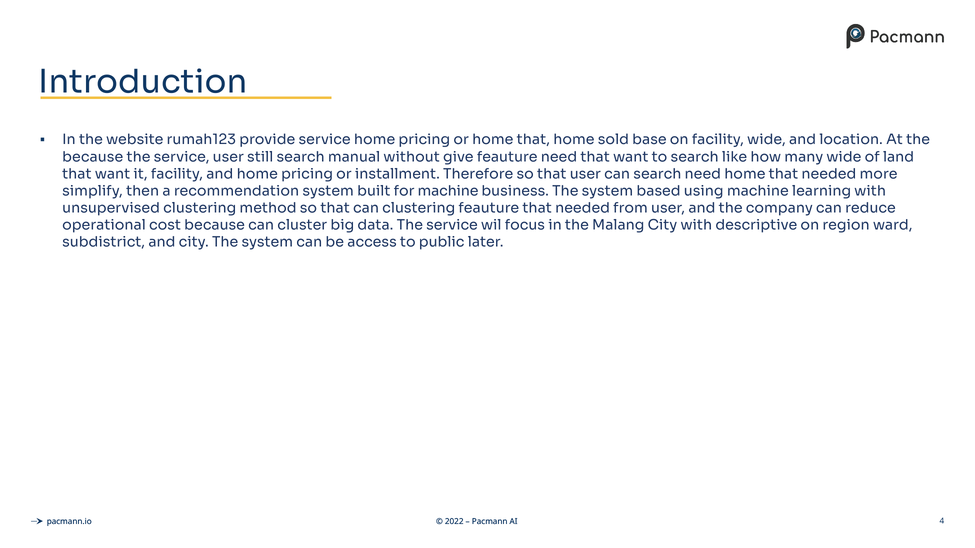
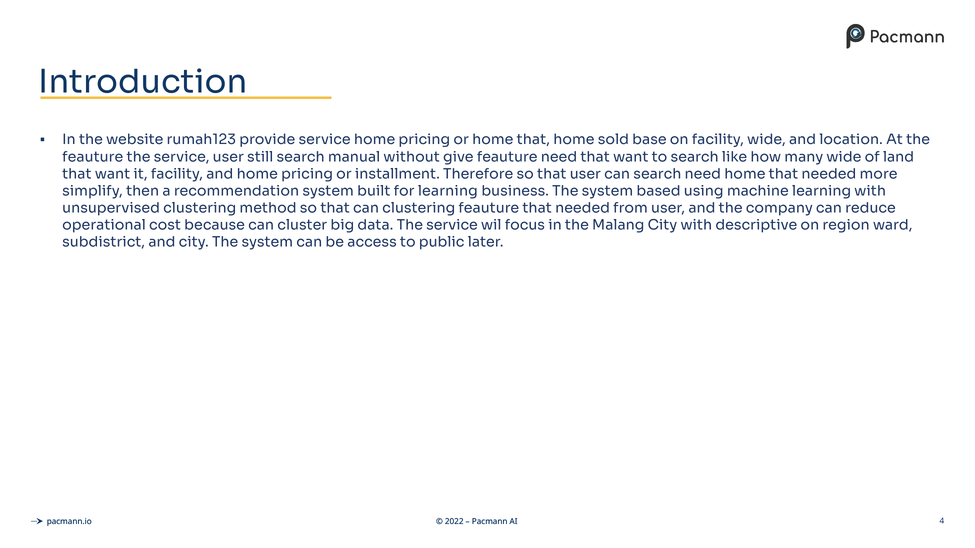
because at (93, 157): because -> feauture
for machine: machine -> learning
